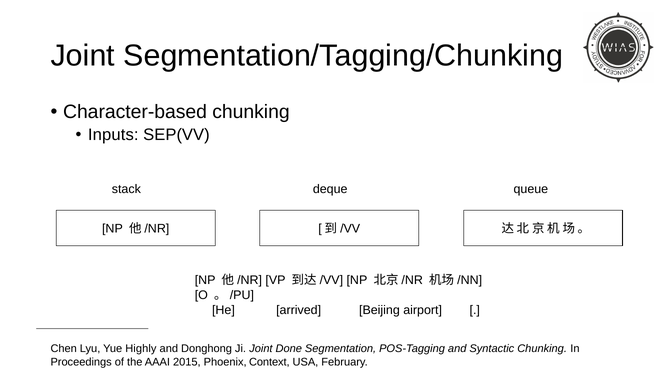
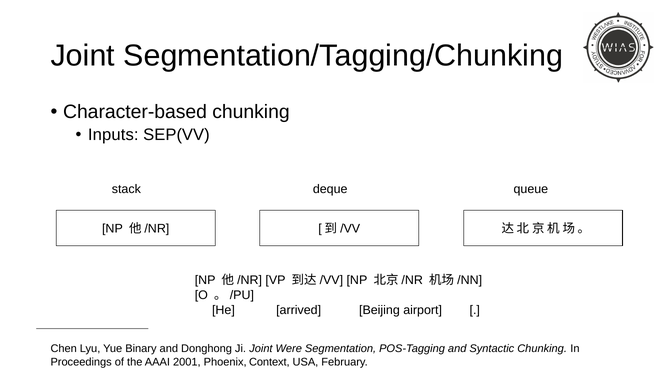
Highly: Highly -> Binary
Done: Done -> Were
2015: 2015 -> 2001
